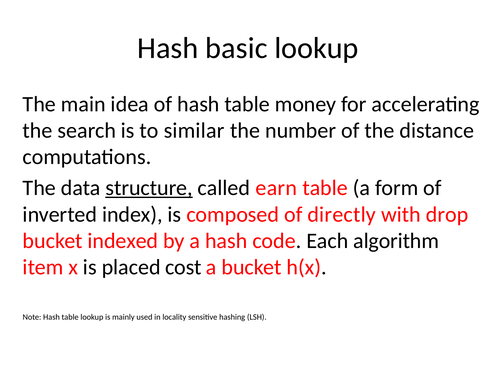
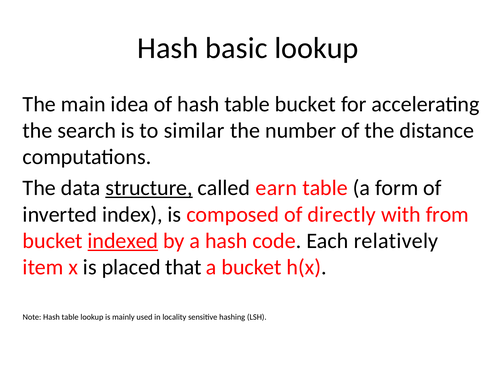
table money: money -> bucket
drop: drop -> from
indexed underline: none -> present
algorithm: algorithm -> relatively
cost: cost -> that
